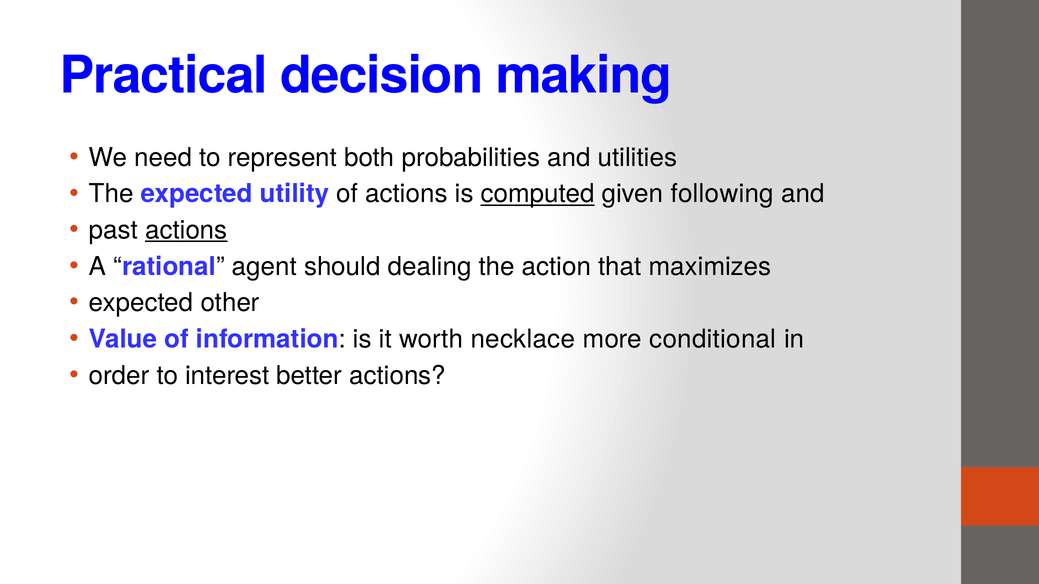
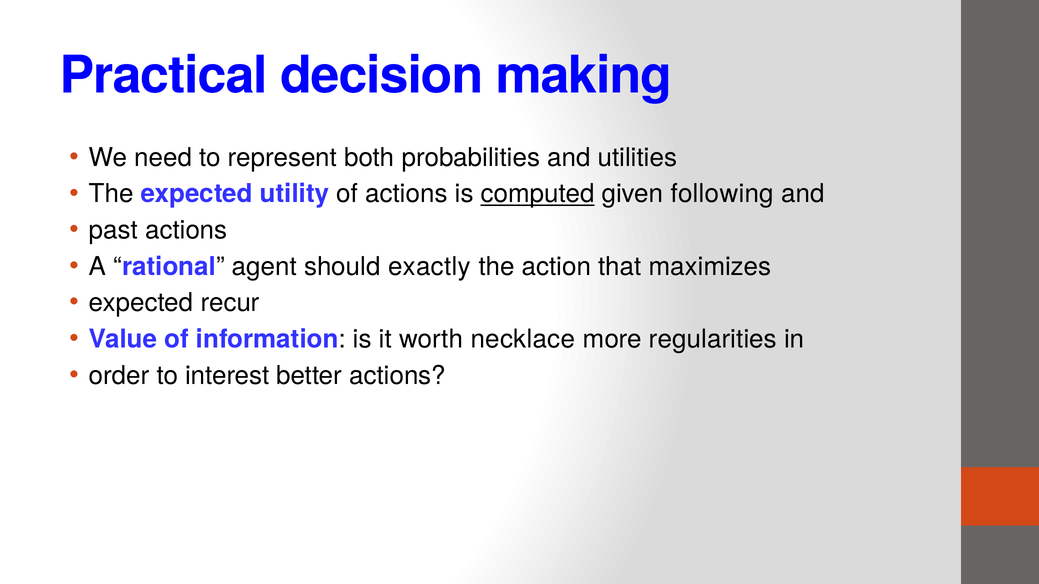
actions at (186, 230) underline: present -> none
dealing: dealing -> exactly
other: other -> recur
conditional: conditional -> regularities
